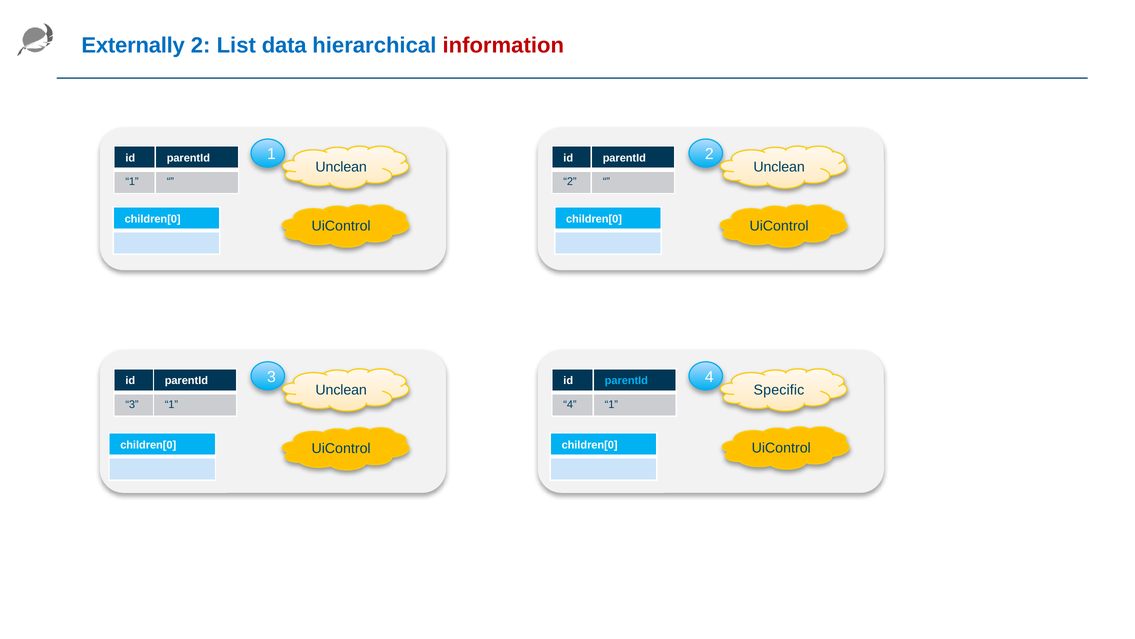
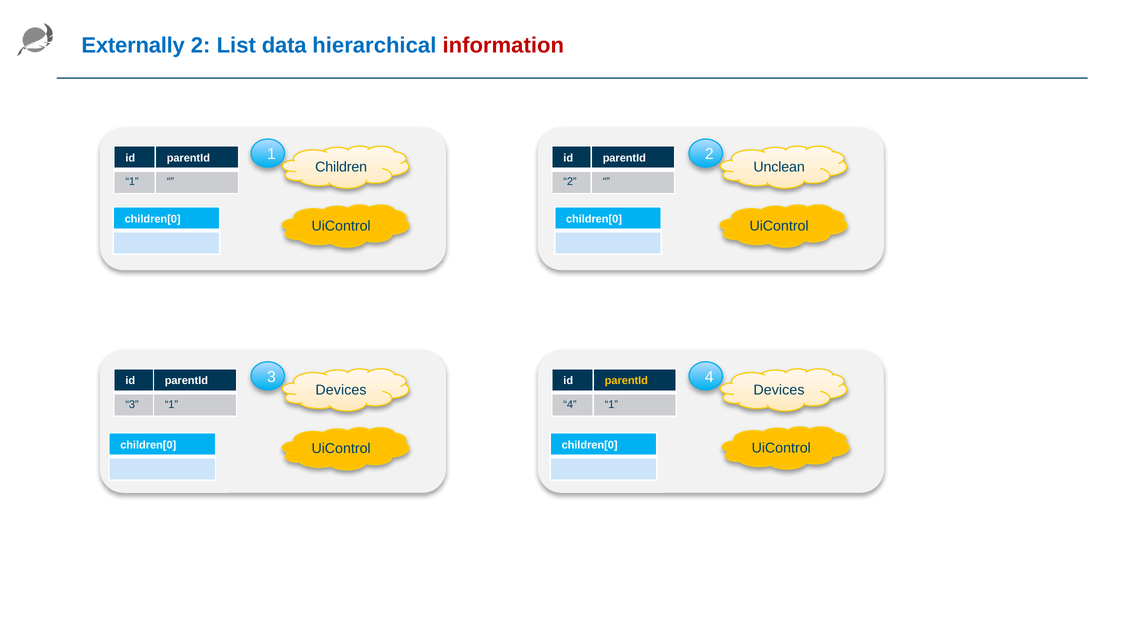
Unclean at (341, 167): Unclean -> Children
parentId at (626, 381) colour: light blue -> yellow
Unclean at (341, 390): Unclean -> Devices
Specific at (779, 390): Specific -> Devices
